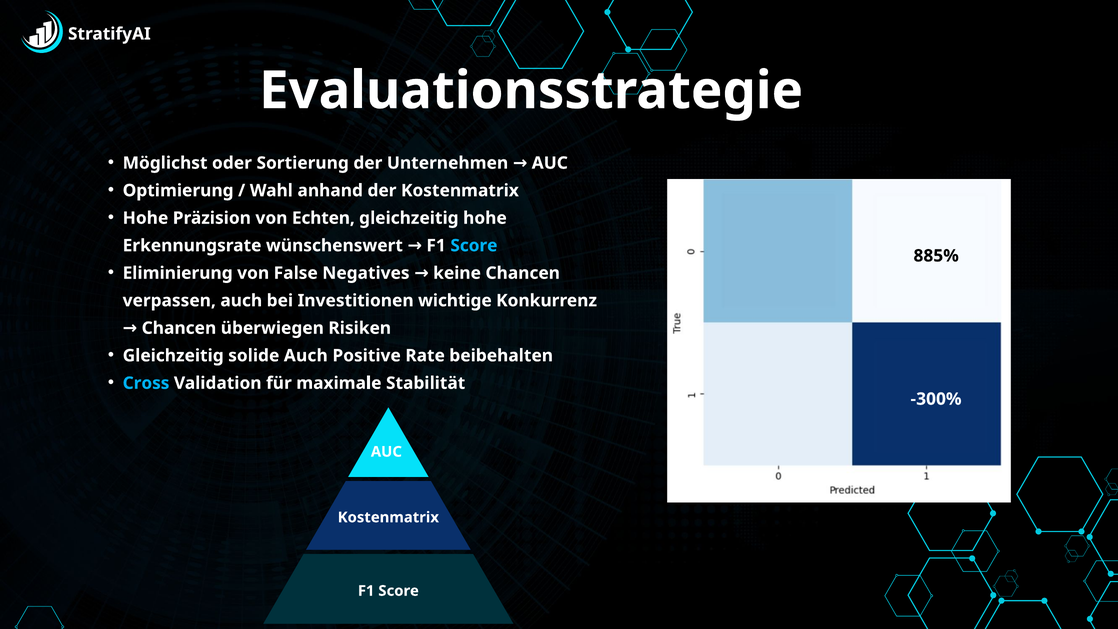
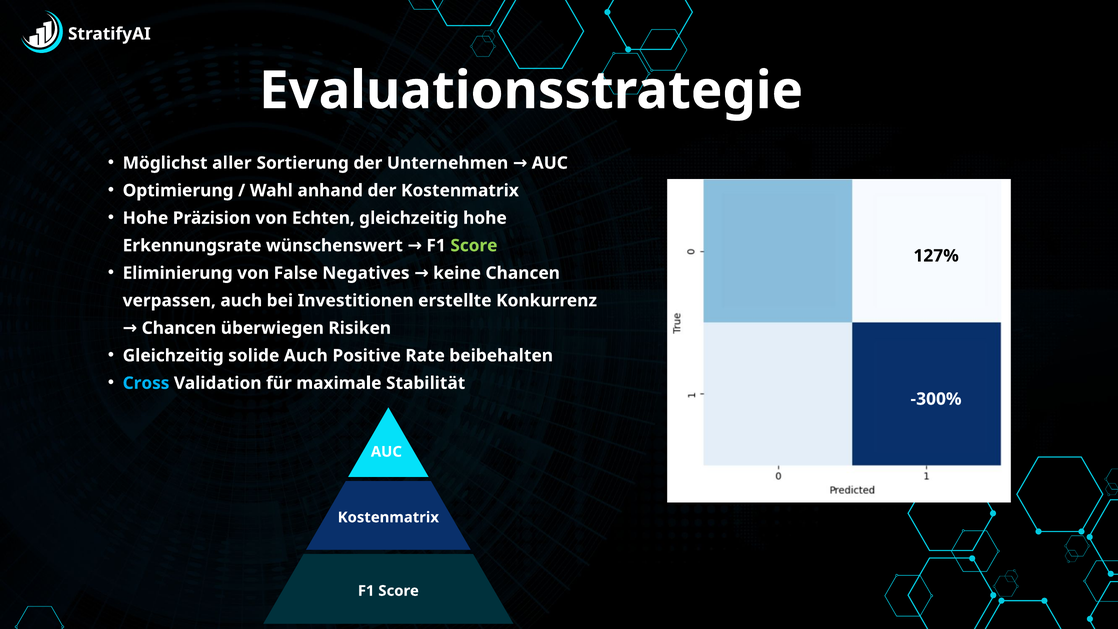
oder: oder -> aller
Score at (474, 246) colour: light blue -> light green
885%: 885% -> 127%
wichtige: wichtige -> erstellte
